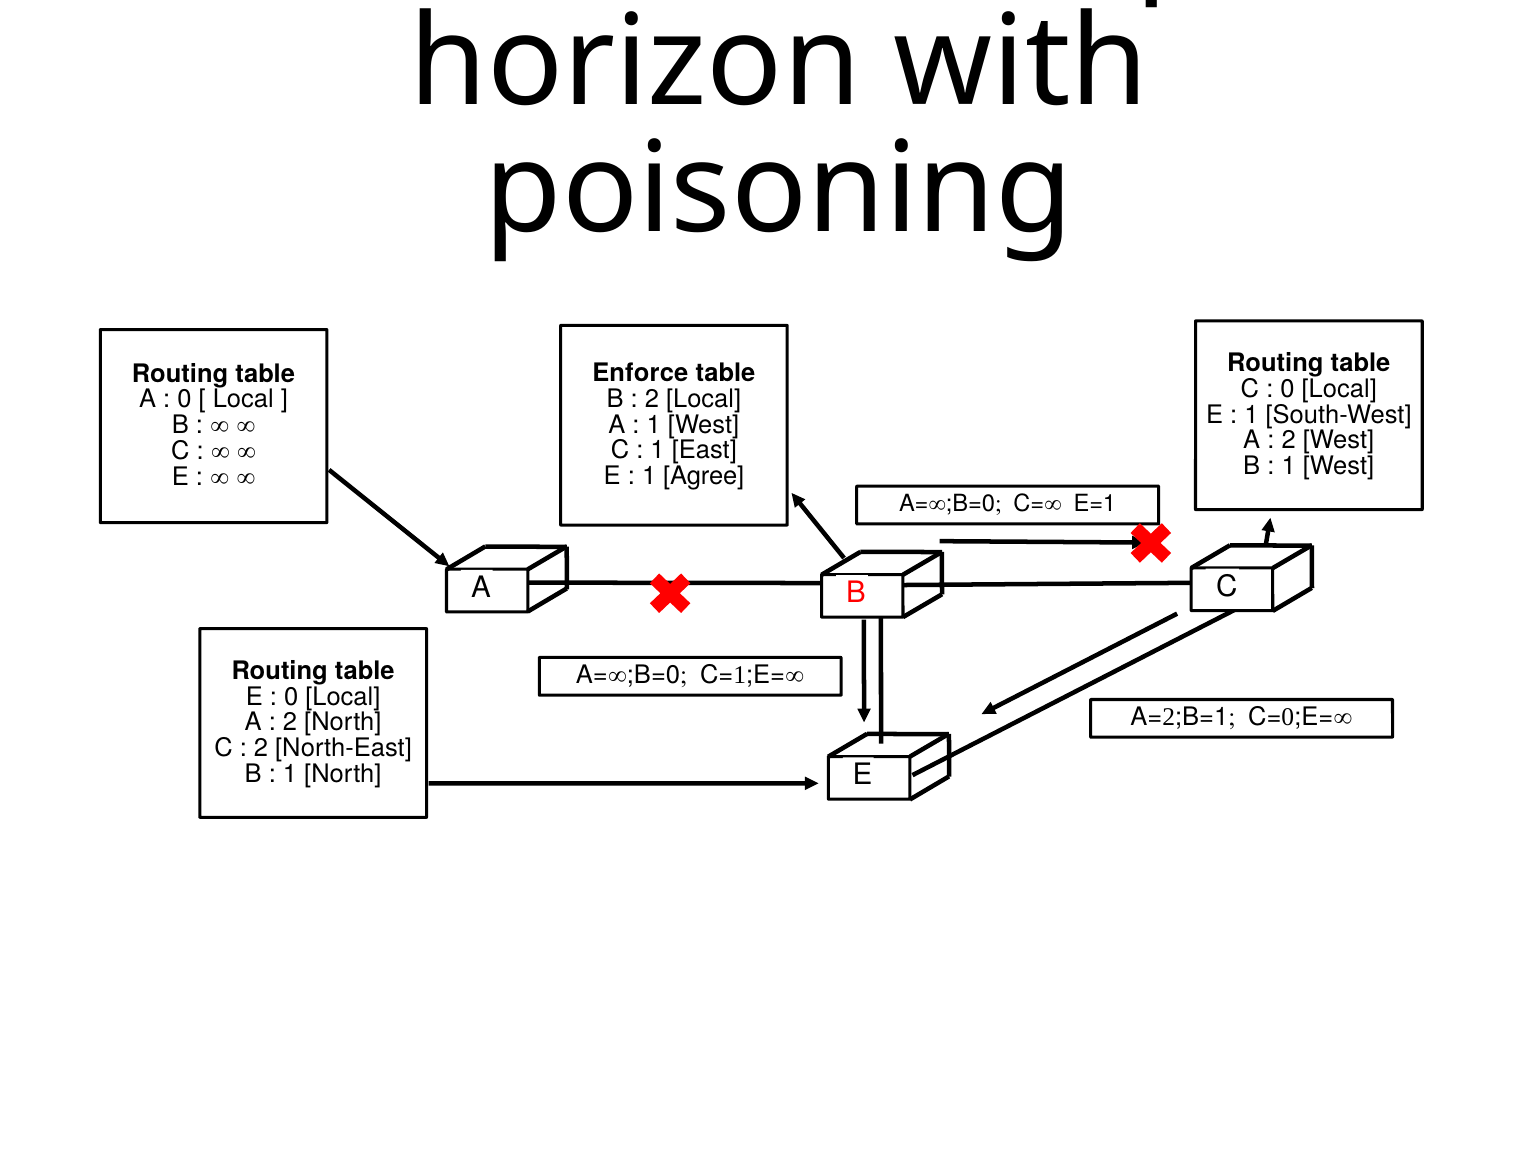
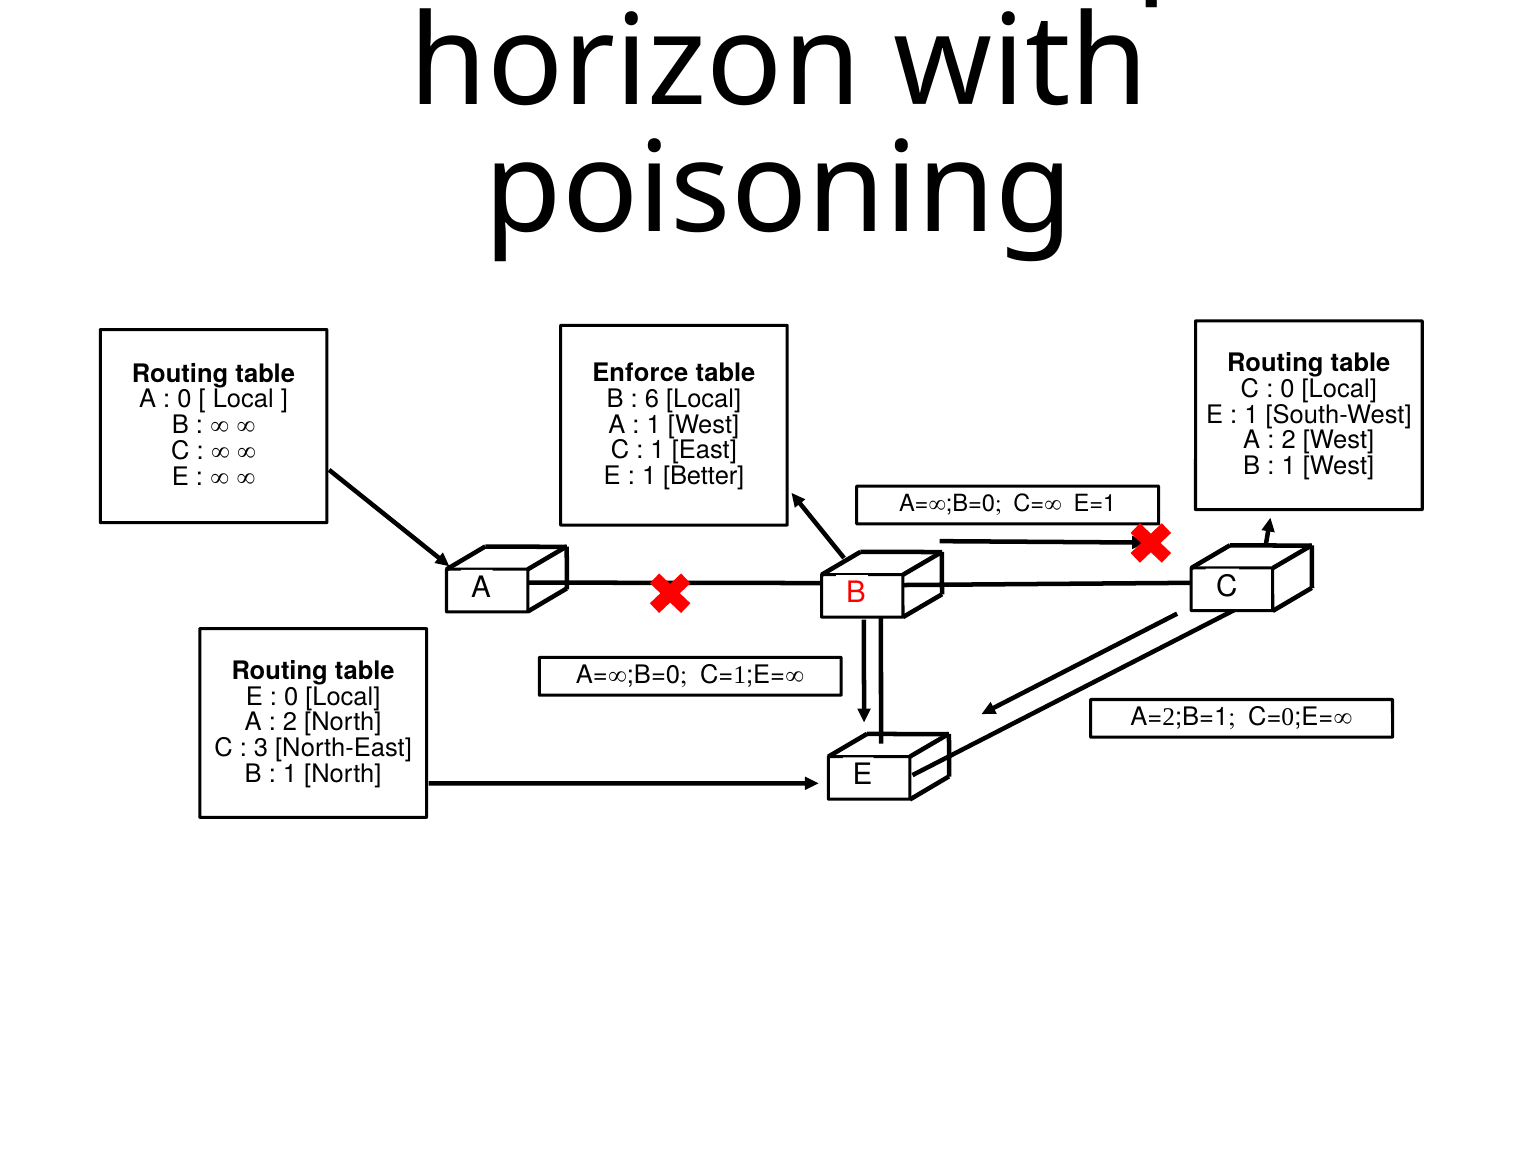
2 at (652, 399): 2 -> 6
Agree: Agree -> Better
2 at (261, 748): 2 -> 3
